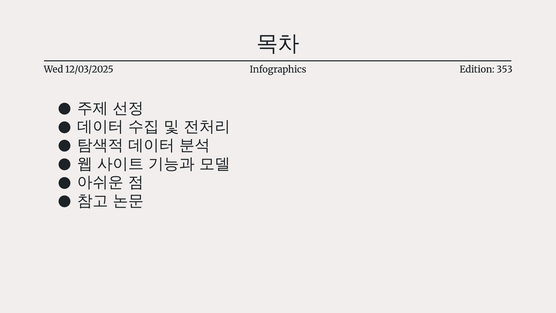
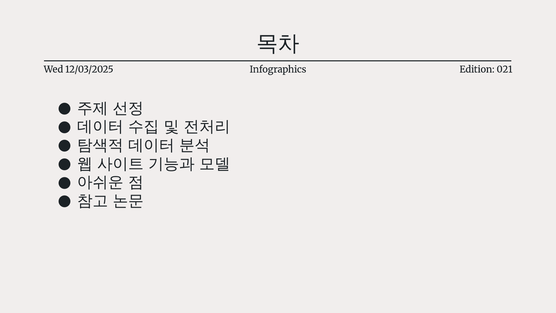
353: 353 -> 021
